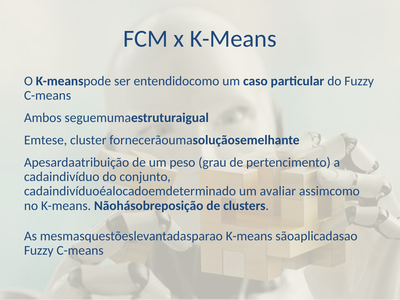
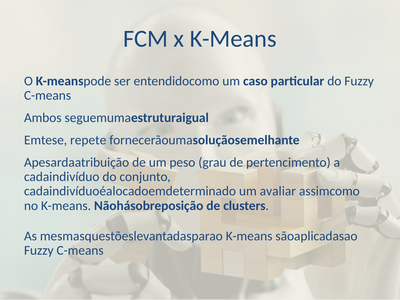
cluster: cluster -> repete
